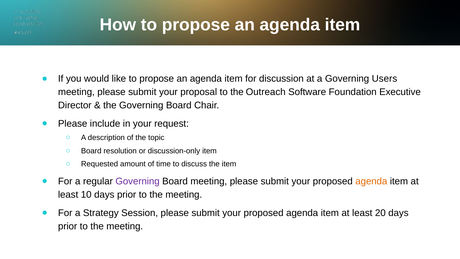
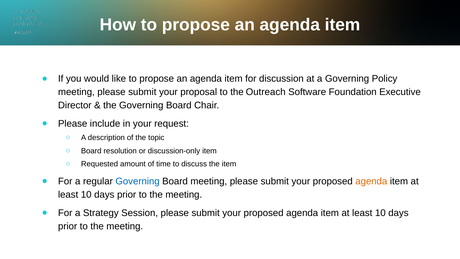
Users: Users -> Policy
Governing at (138, 181) colour: purple -> blue
20 at (380, 213): 20 -> 10
